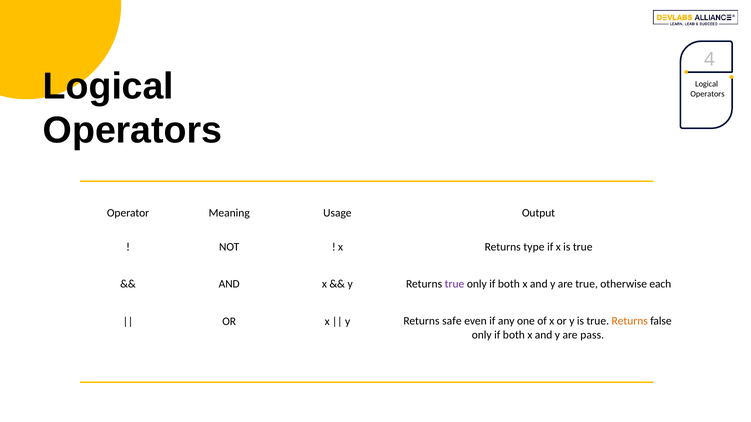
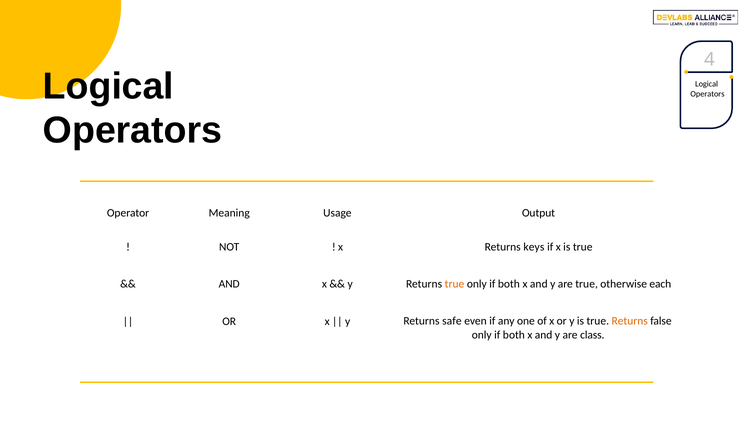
type: type -> keys
true at (455, 284) colour: purple -> orange
pass: pass -> class
